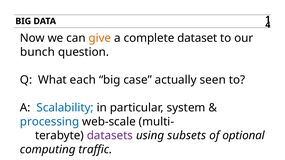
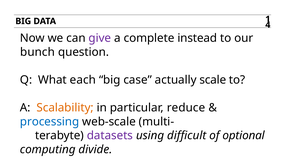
give colour: orange -> purple
dataset: dataset -> instead
actually seen: seen -> scale
Scalability colour: blue -> orange
system: system -> reduce
subsets: subsets -> difficult
traffic: traffic -> divide
